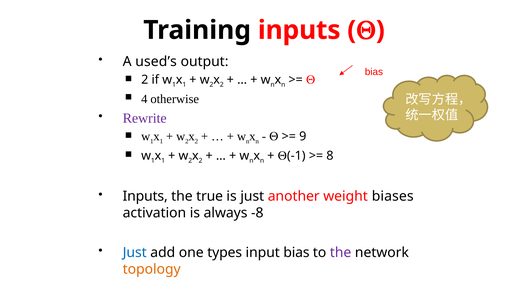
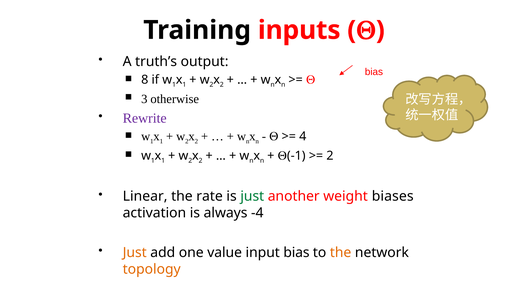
used’s: used’s -> truth’s
2 at (145, 80): 2 -> 8
4: 4 -> 3
9: 9 -> 4
8 at (330, 156): 8 -> 2
Inputs at (145, 196): Inputs -> Linear
true: true -> rate
just at (252, 196) colour: black -> green
-8: -8 -> -4
Just at (135, 253) colour: blue -> orange
types: types -> value
the at (341, 253) colour: purple -> orange
